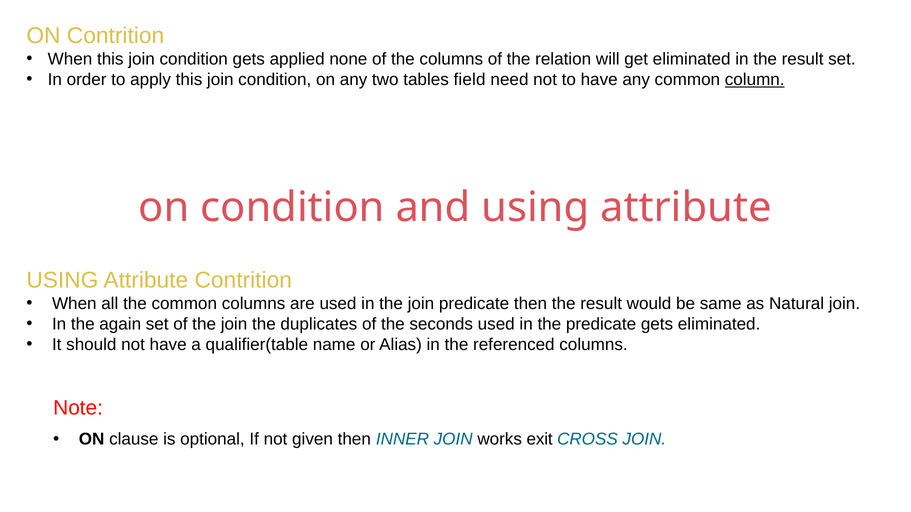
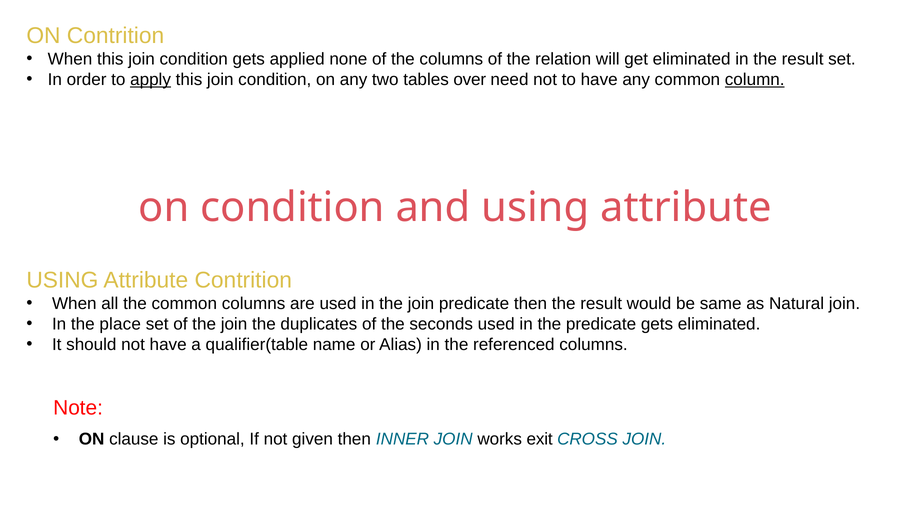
apply underline: none -> present
field: field -> over
again: again -> place
